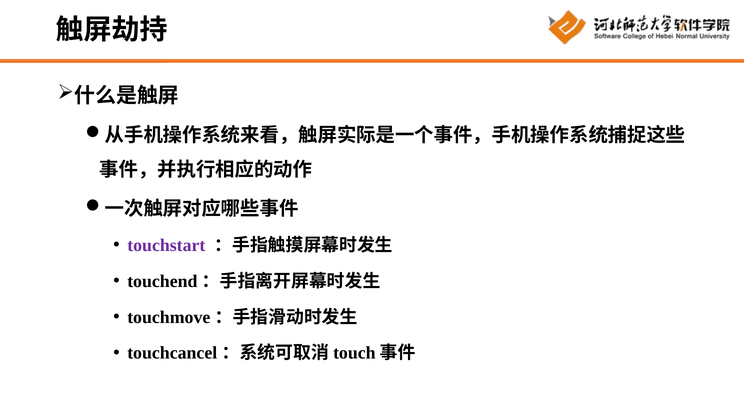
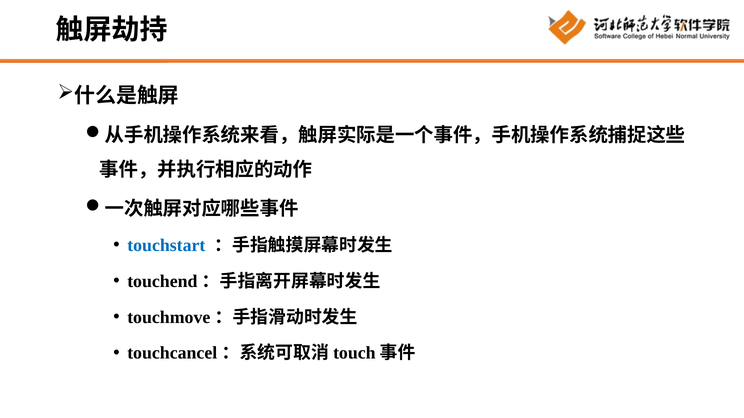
touchstart colour: purple -> blue
